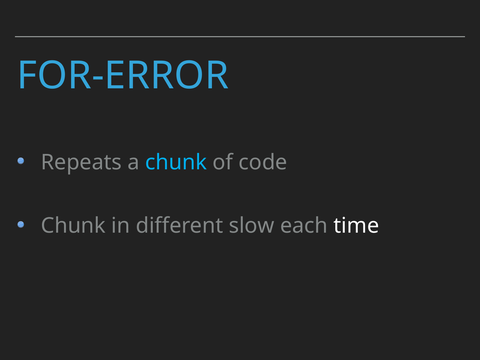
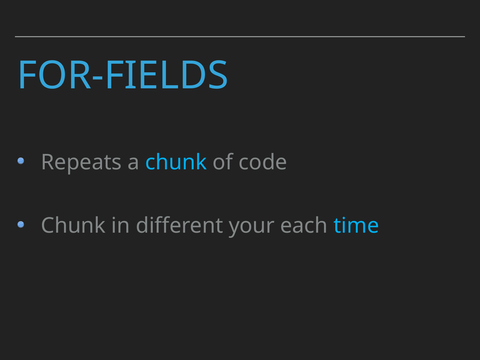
FOR-ERROR: FOR-ERROR -> FOR-FIELDS
slow: slow -> your
time colour: white -> light blue
